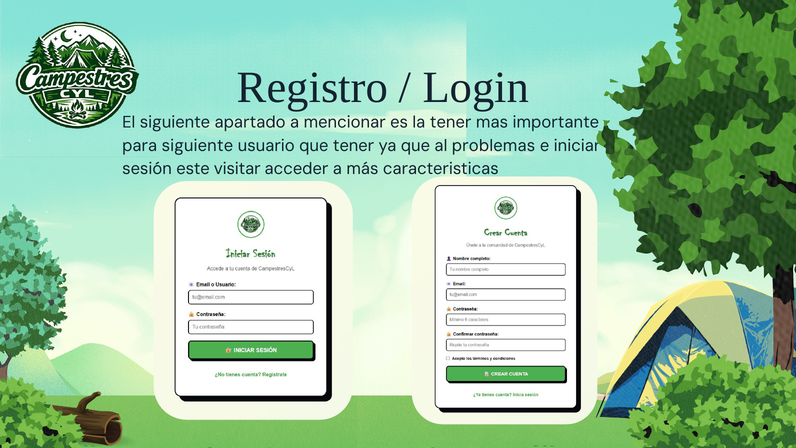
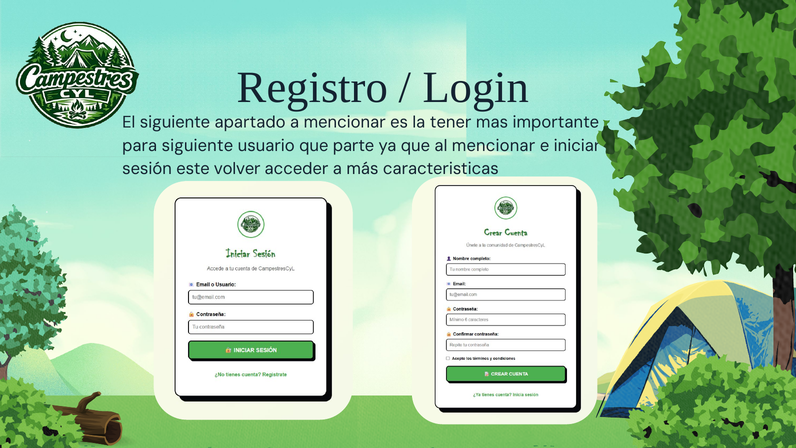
que tener: tener -> parte
al problemas: problemas -> mencionar
visitar: visitar -> volver
